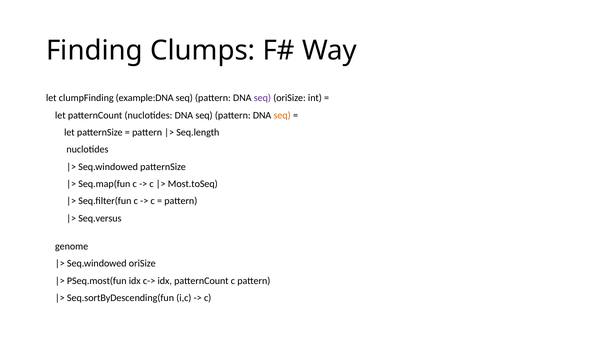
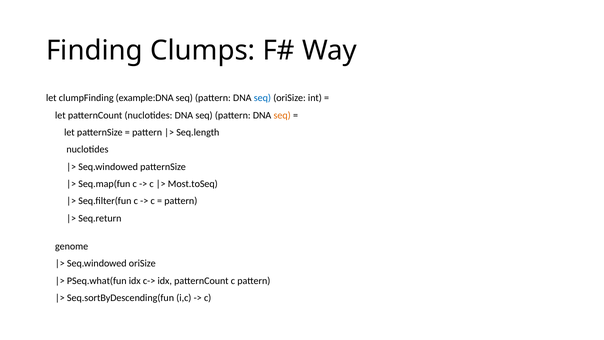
seq at (262, 98) colour: purple -> blue
Seq.versus: Seq.versus -> Seq.return
PSeq.most(fun: PSeq.most(fun -> PSeq.what(fun
